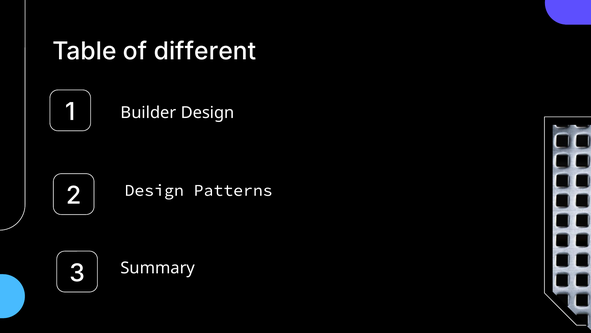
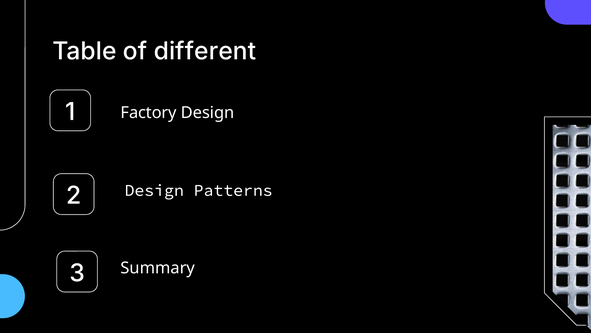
Builder: Builder -> Factory
